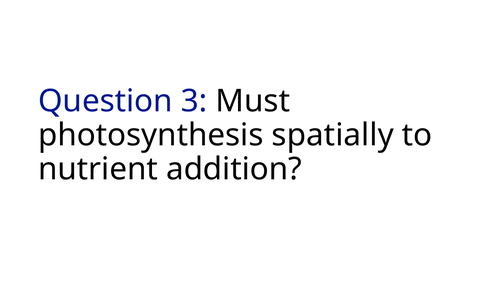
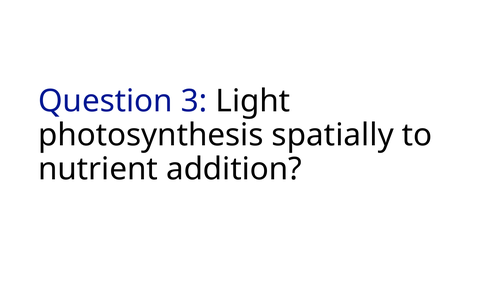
Must: Must -> Light
